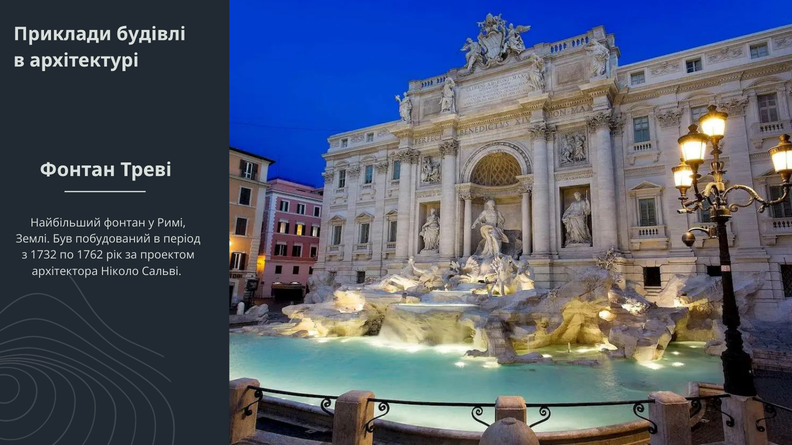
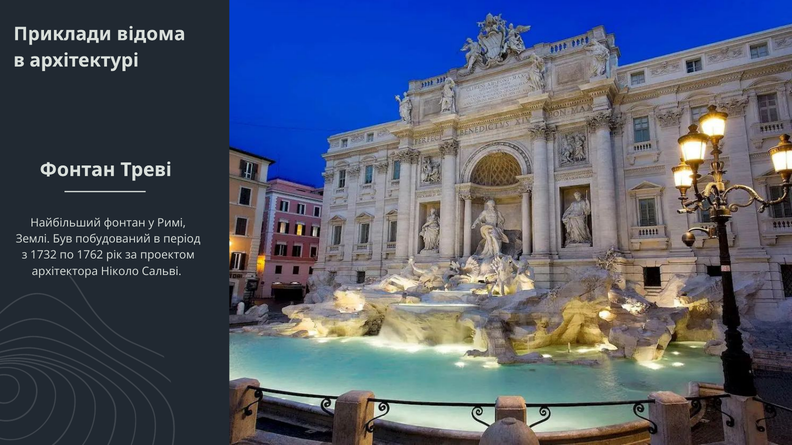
будівлі: будівлі -> відома
